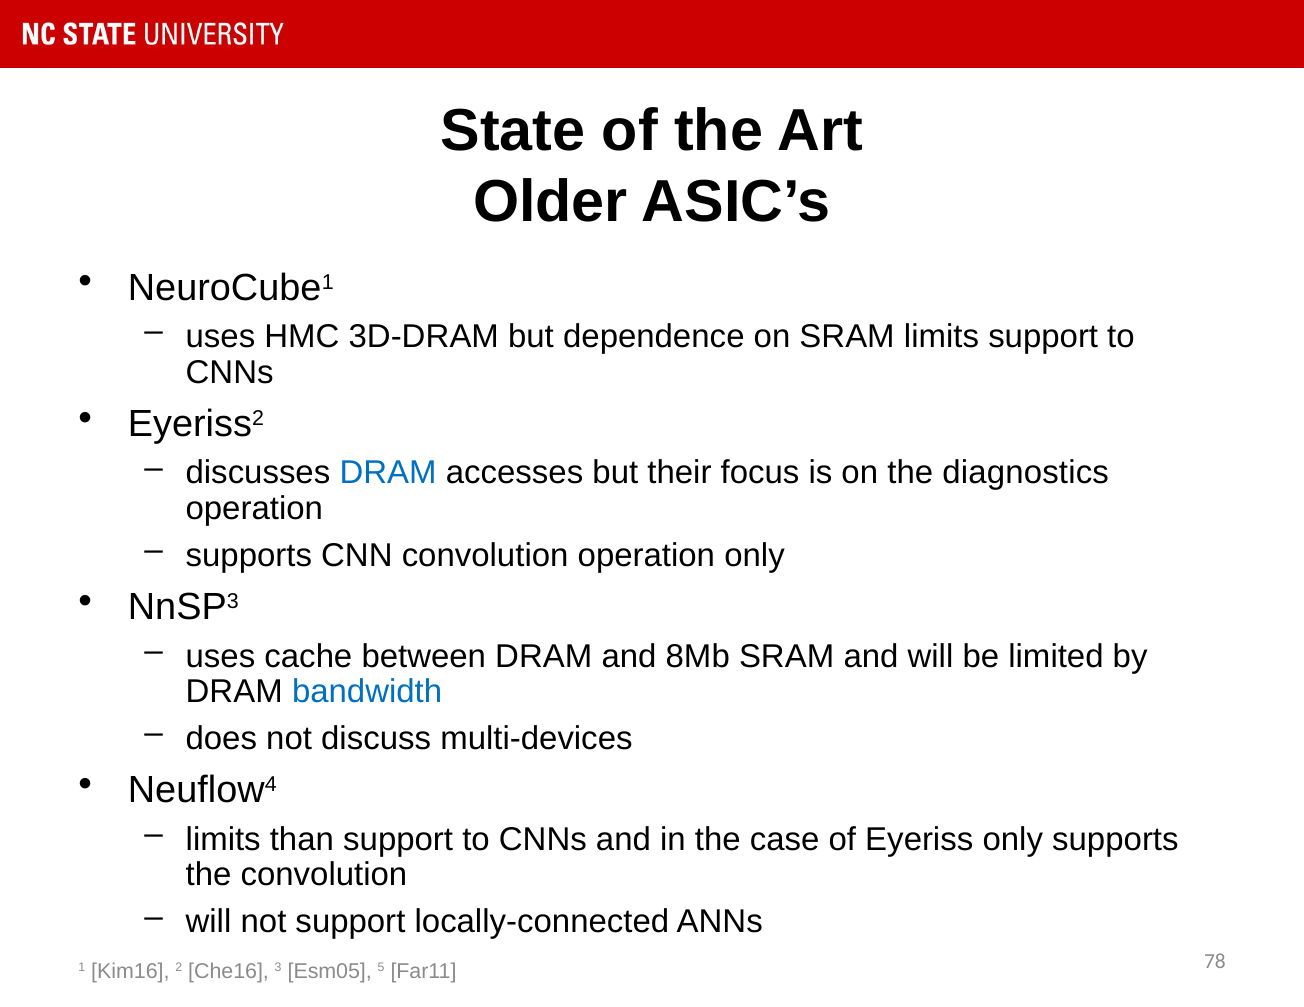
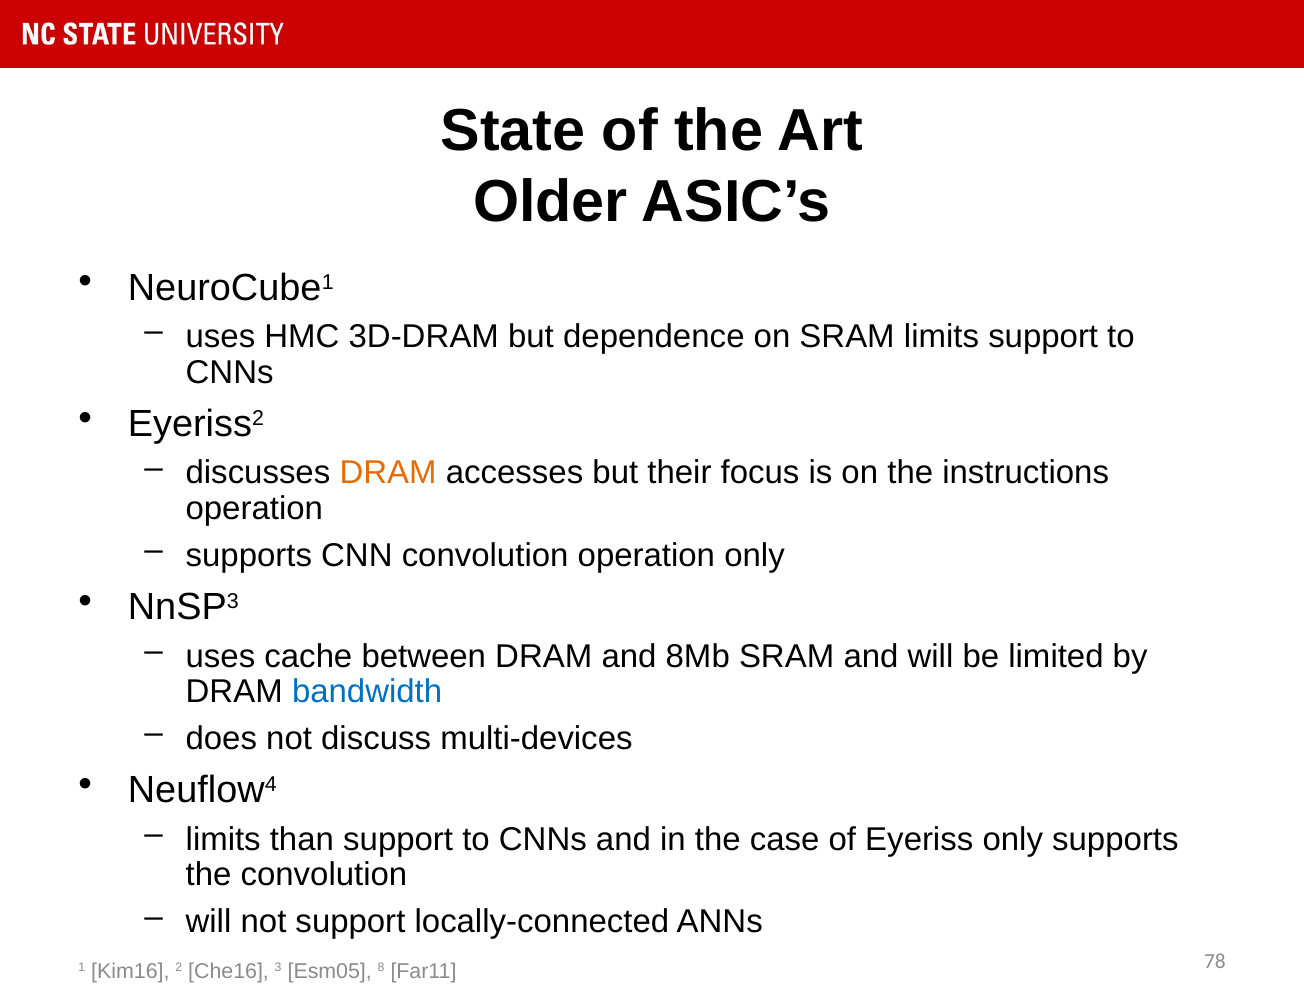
DRAM at (388, 473) colour: blue -> orange
diagnostics: diagnostics -> instructions
5: 5 -> 8
